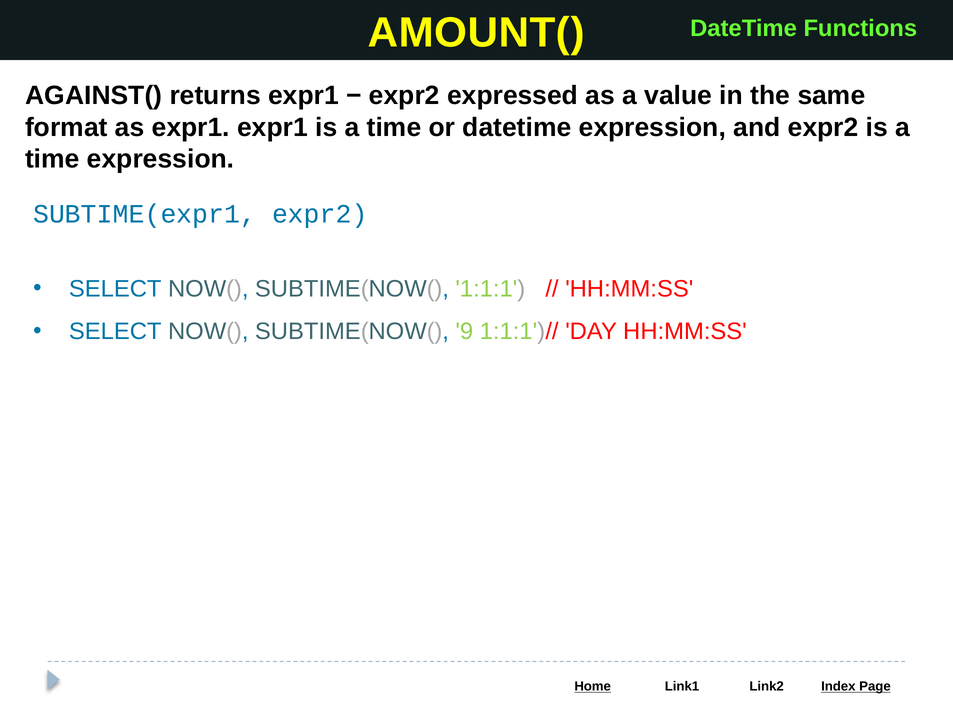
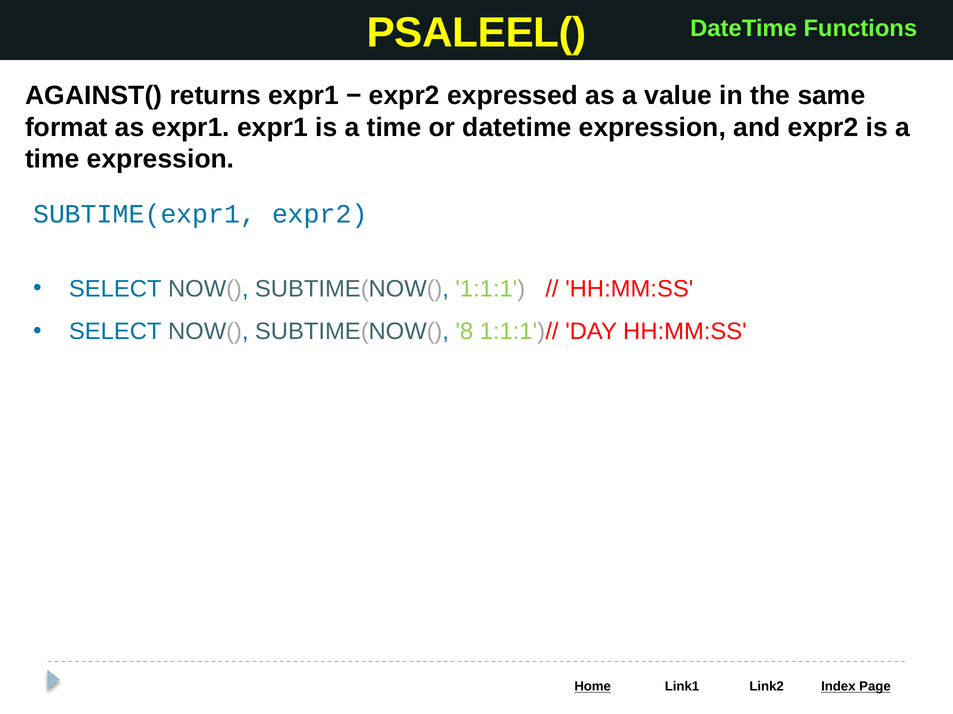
AMOUNT(: AMOUNT( -> PSALEEL(
9: 9 -> 8
